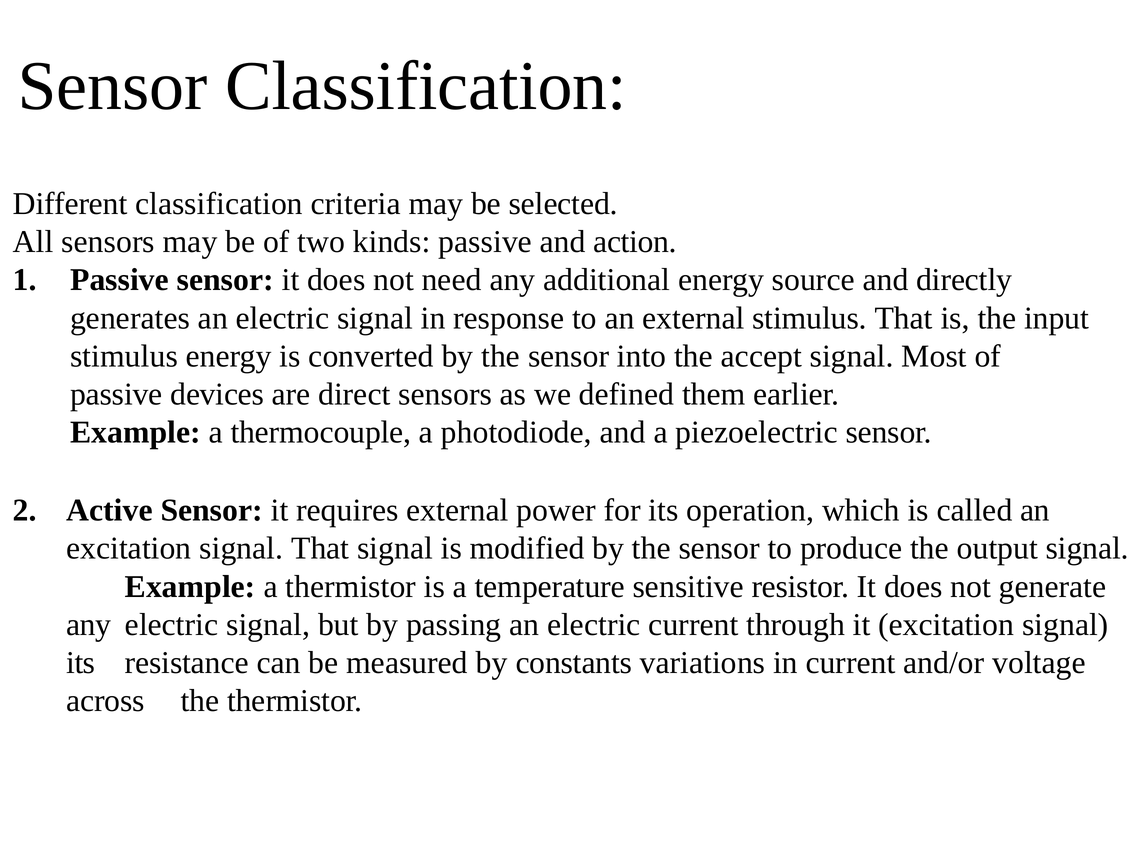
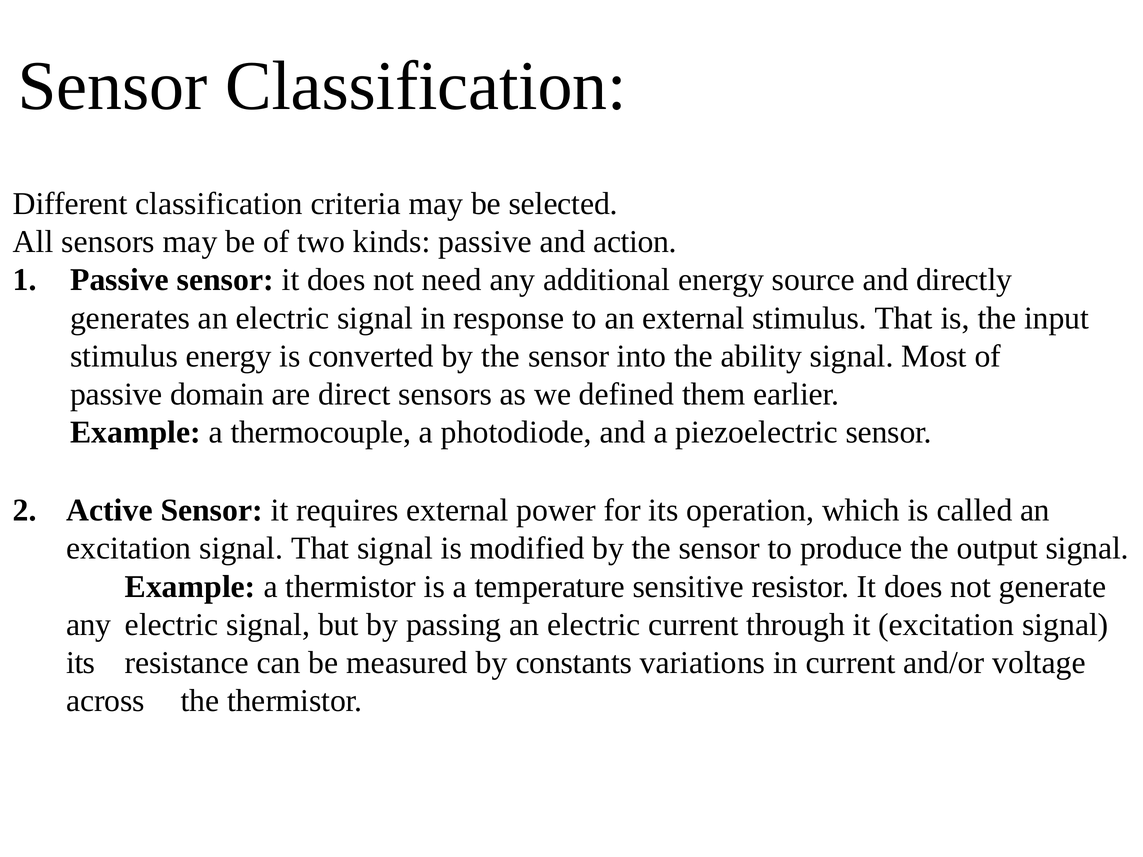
accept: accept -> ability
devices: devices -> domain
